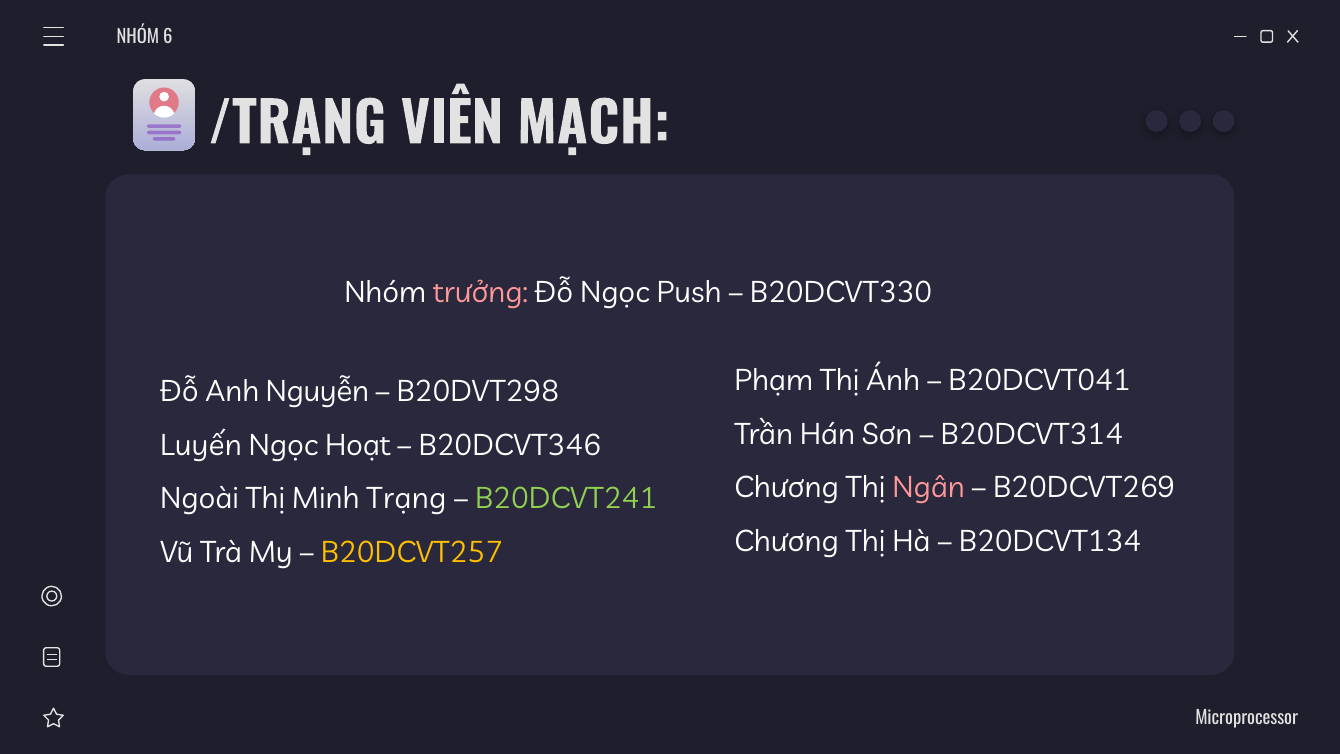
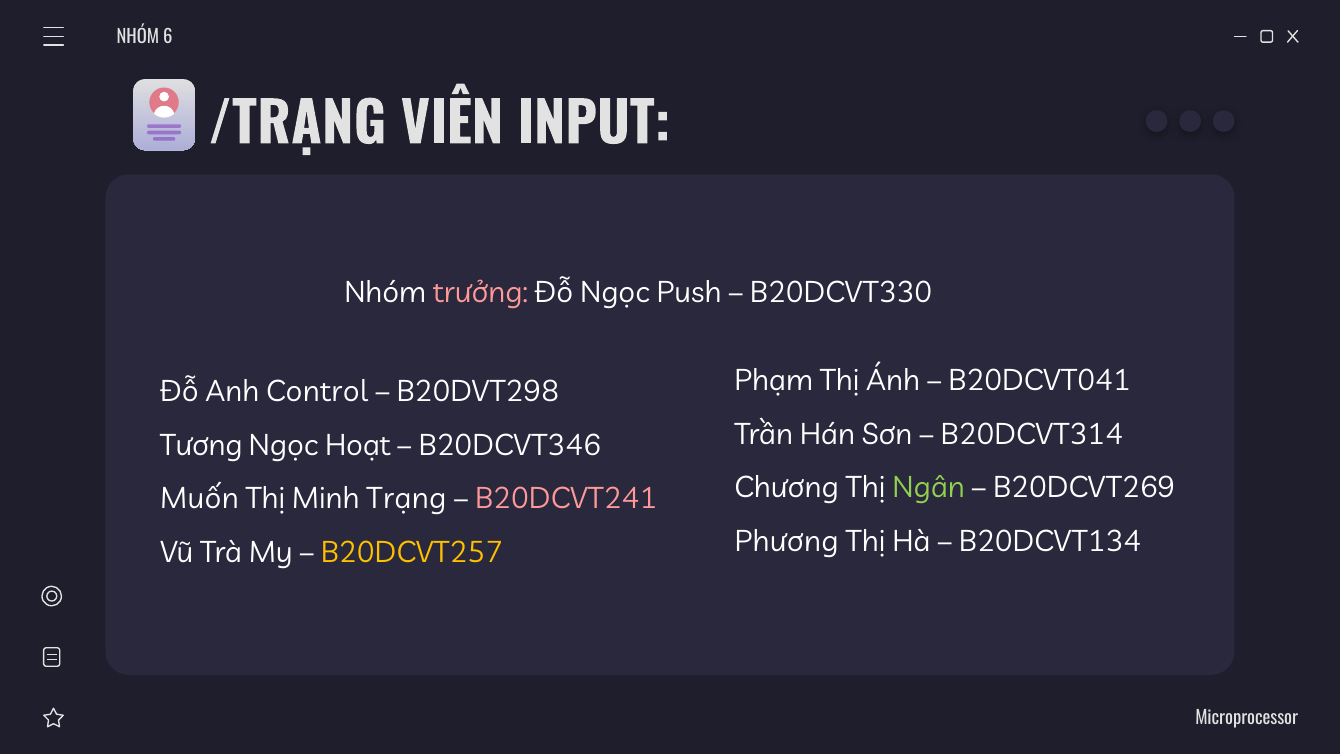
MẠCH: MẠCH -> INPUT
Nguyễn: Nguyễn -> Control
Luyến: Luyến -> Tương
Ngân colour: pink -> light green
Ngoài: Ngoài -> Muốn
B20DCVT241 colour: light green -> pink
Chương at (787, 541): Chương -> Phương
